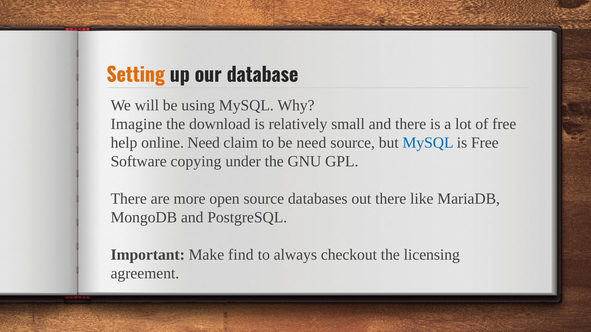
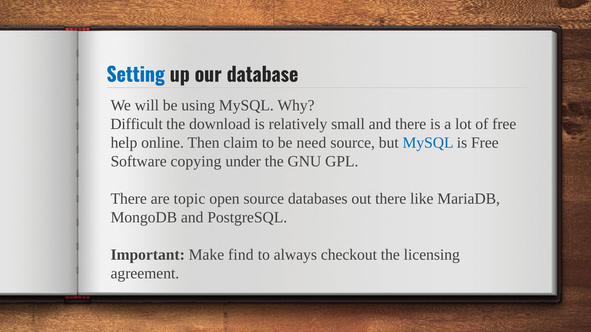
Setting colour: orange -> blue
Imagine: Imagine -> Difficult
online Need: Need -> Then
more: more -> topic
